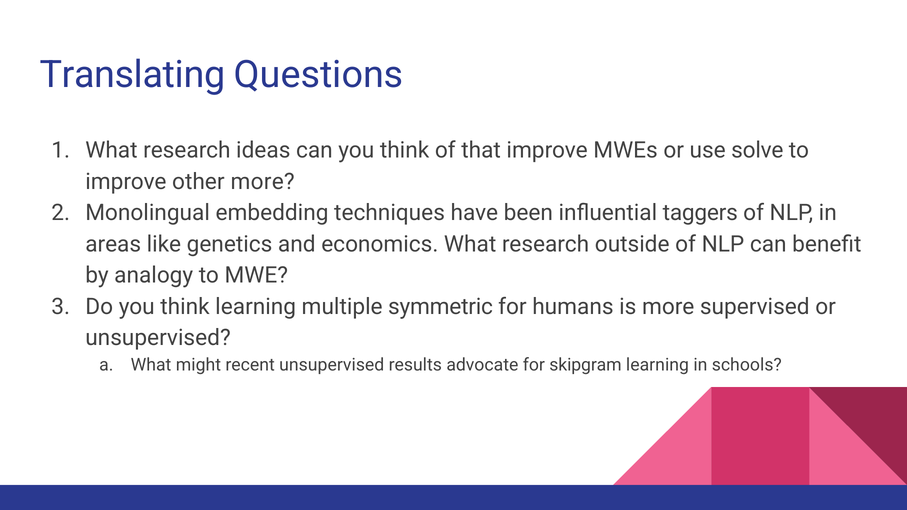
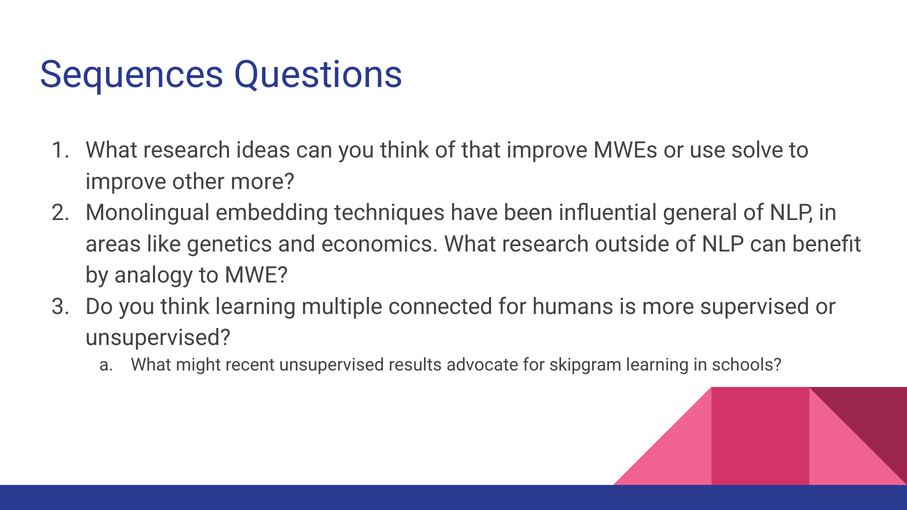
Translating: Translating -> Sequences
taggers: taggers -> general
symmetric: symmetric -> connected
